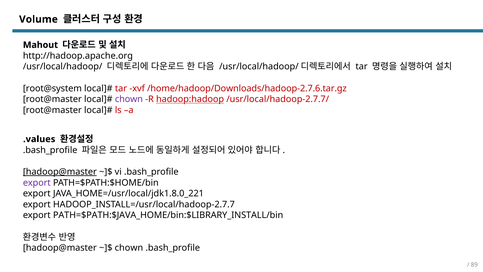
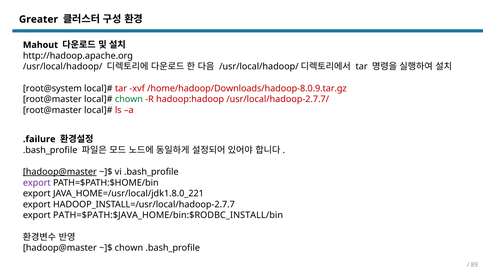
Volume: Volume -> Greater
/home/hadoop/Downloads/hadoop-2.7.6.tar.gz: /home/hadoop/Downloads/hadoop-2.7.6.tar.gz -> /home/hadoop/Downloads/hadoop-8.0.9.tar.gz
chown at (129, 99) colour: purple -> green
hadoop:hadoop underline: present -> none
.values: .values -> .failure
PATH=$PATH:$JAVA_HOME/bin:$LIBRARY_INSTALL/bin: PATH=$PATH:$JAVA_HOME/bin:$LIBRARY_INSTALL/bin -> PATH=$PATH:$JAVA_HOME/bin:$RODBC_INSTALL/bin
